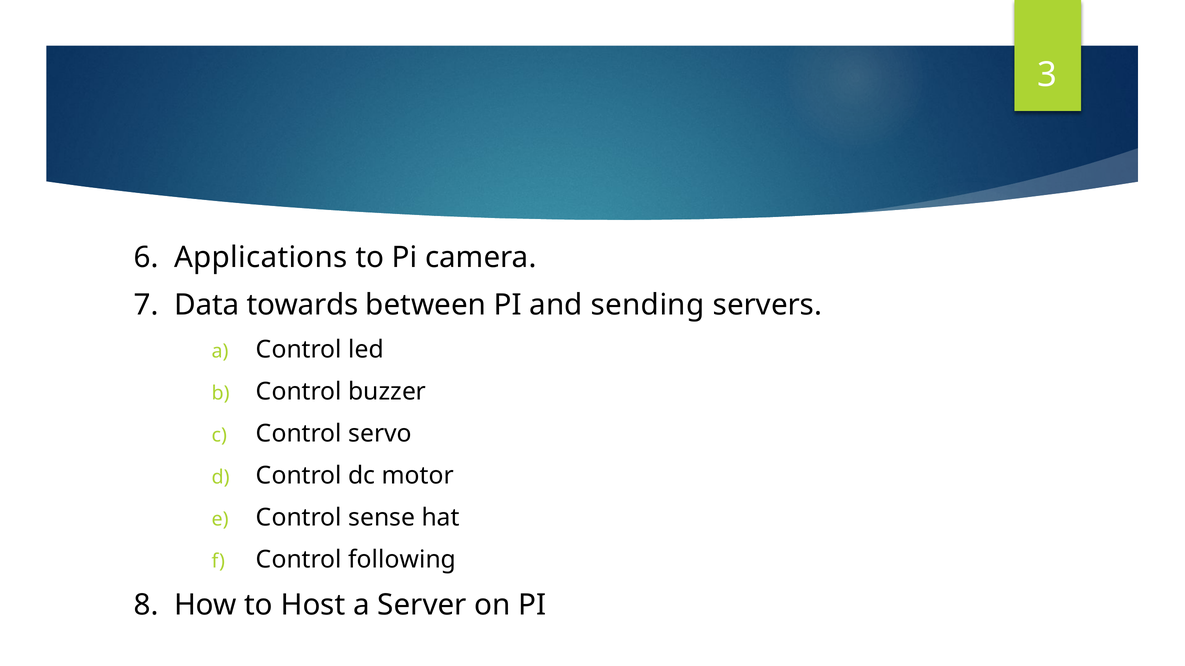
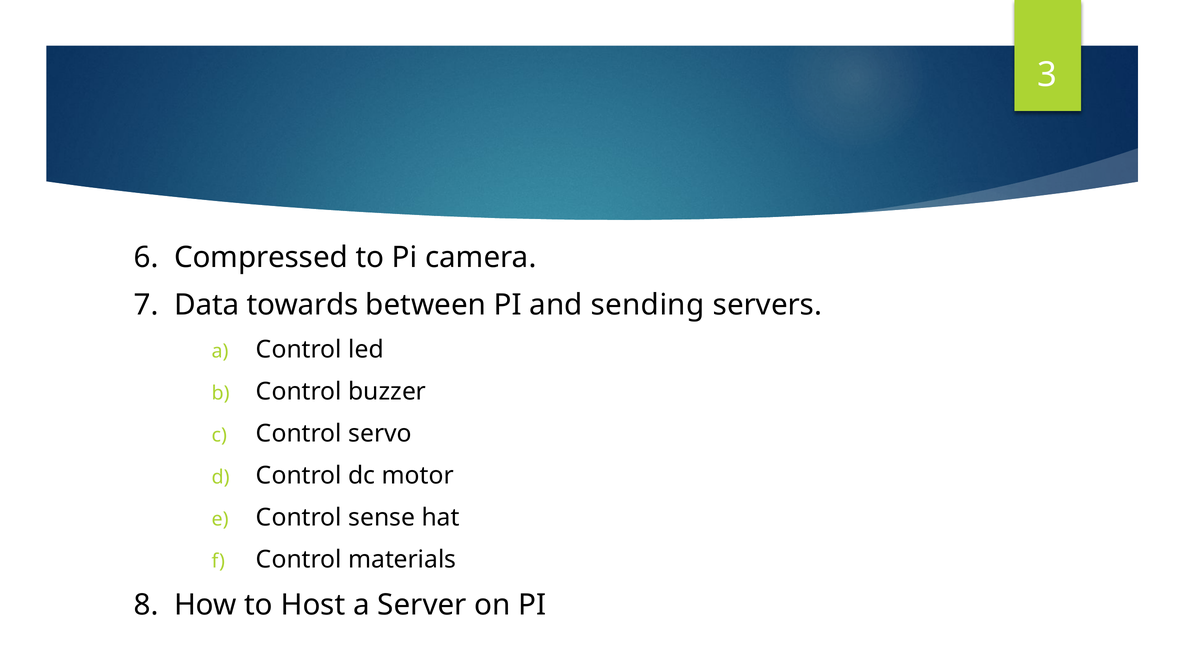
Applications: Applications -> Compressed
following: following -> materials
